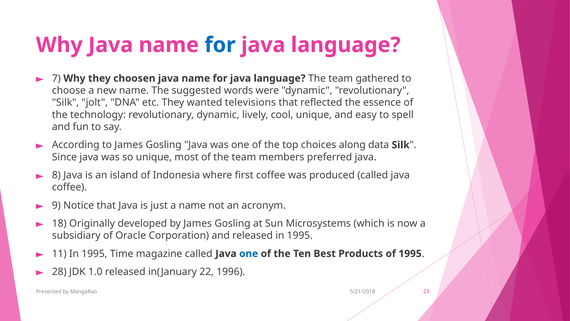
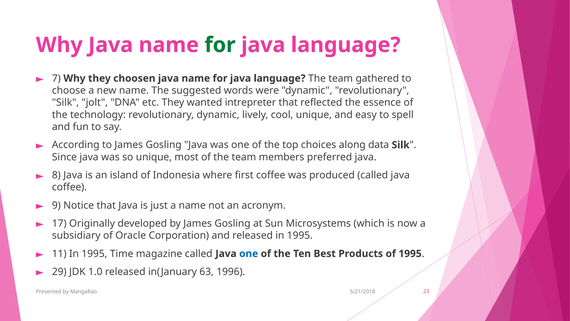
for at (220, 45) colour: blue -> green
televisions: televisions -> intrepreter
18: 18 -> 17
28: 28 -> 29
22: 22 -> 63
